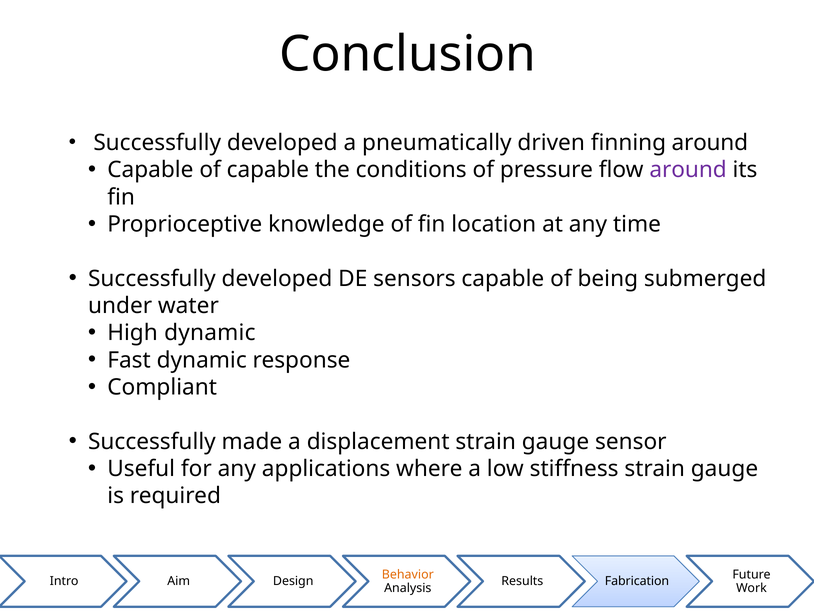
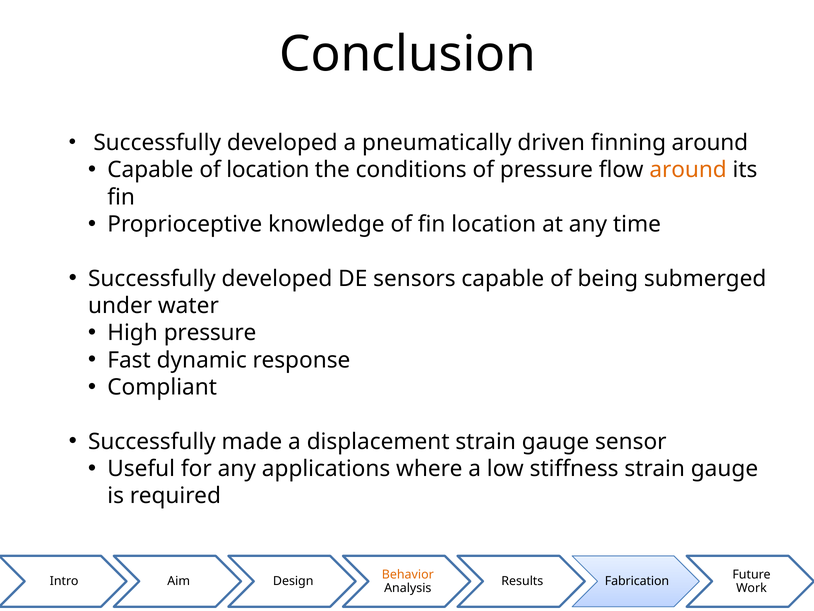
of capable: capable -> location
around at (688, 170) colour: purple -> orange
High dynamic: dynamic -> pressure
